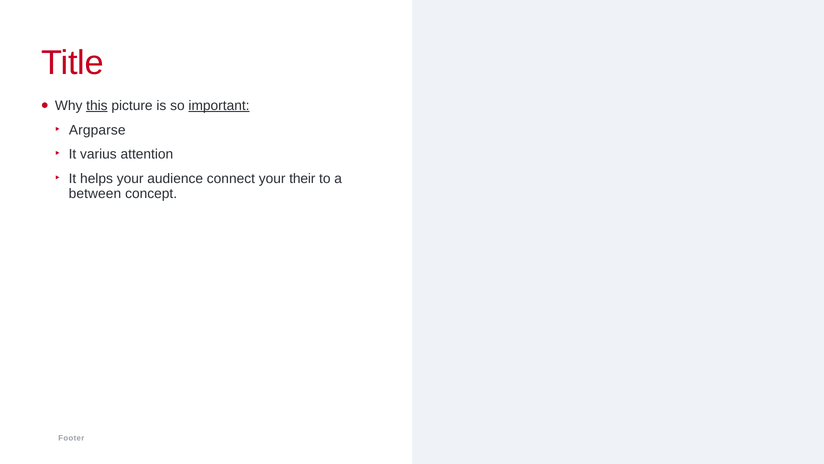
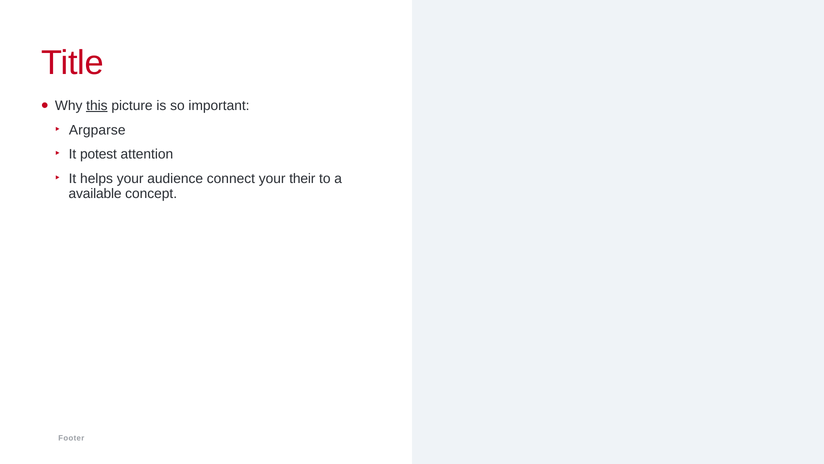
important underline: present -> none
varius: varius -> potest
between: between -> available
